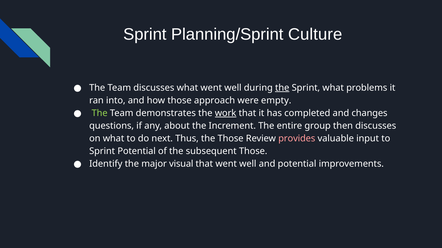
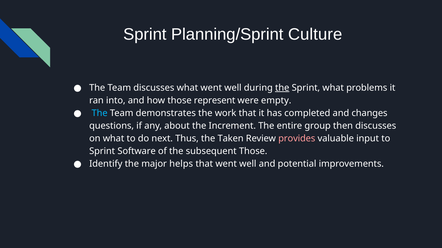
approach: approach -> represent
The at (100, 113) colour: light green -> light blue
work underline: present -> none
the Those: Those -> Taken
Sprint Potential: Potential -> Software
visual: visual -> helps
